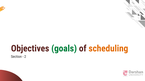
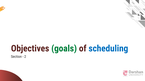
scheduling colour: orange -> blue
